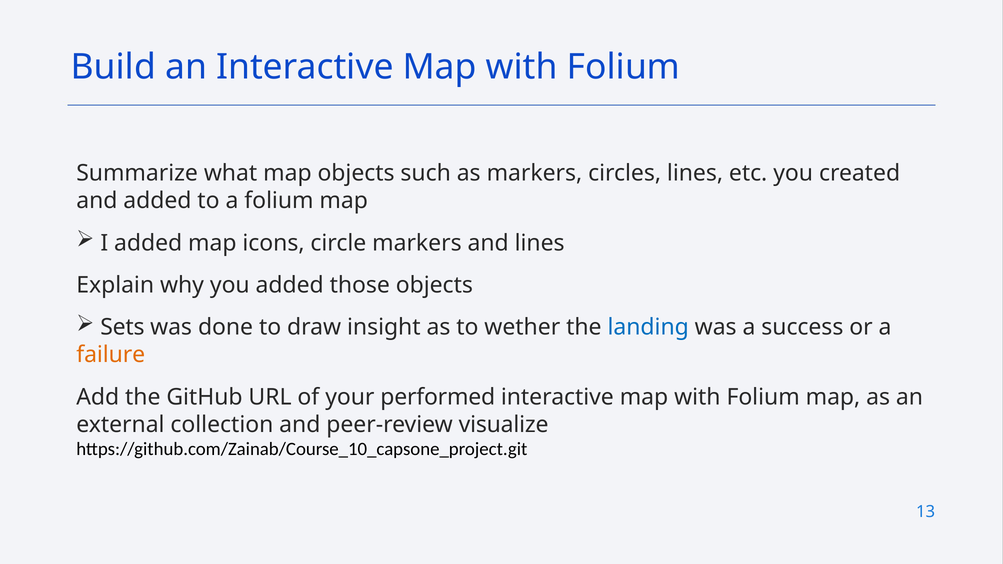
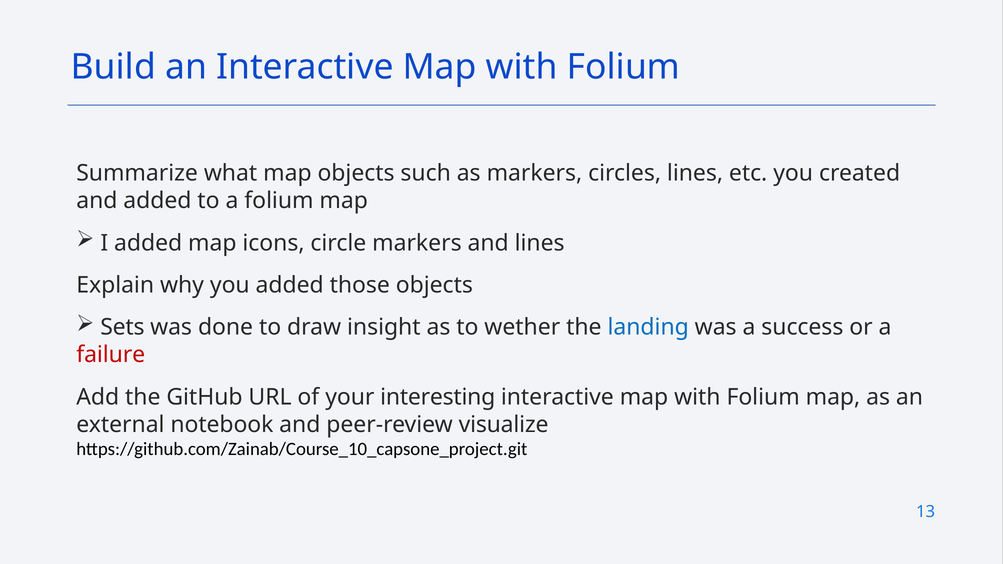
failure colour: orange -> red
performed: performed -> interesting
collection: collection -> notebook
